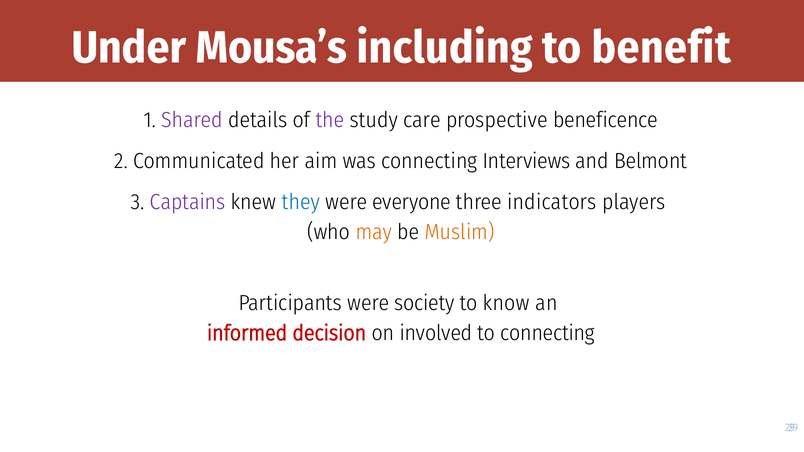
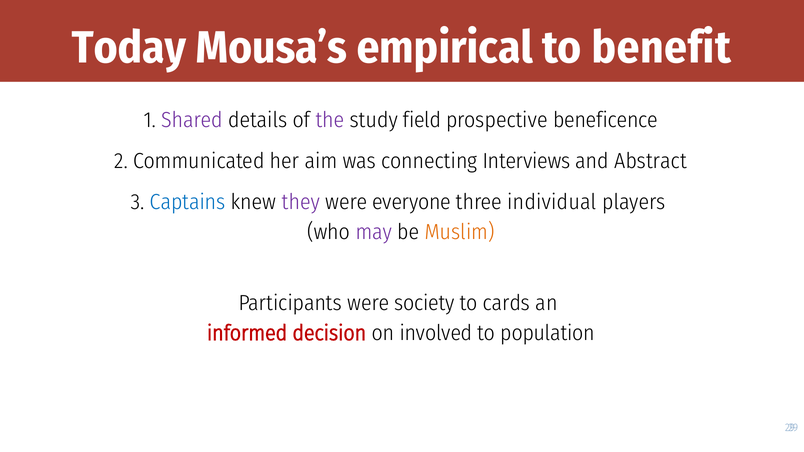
Under: Under -> Today
including: including -> empirical
care: care -> field
Belmont: Belmont -> Abstract
Captains colour: purple -> blue
they colour: blue -> purple
indicators: indicators -> individual
may colour: orange -> purple
know: know -> cards
to connecting: connecting -> population
